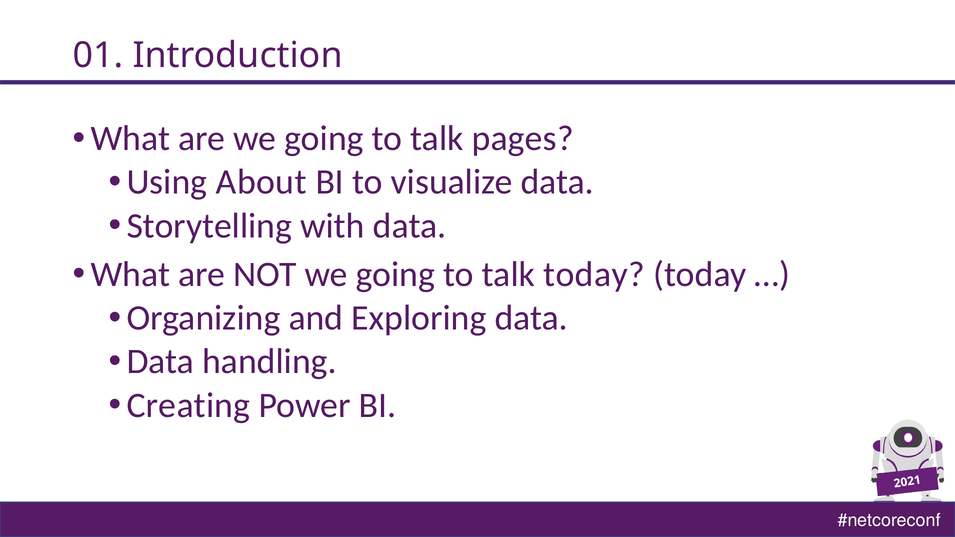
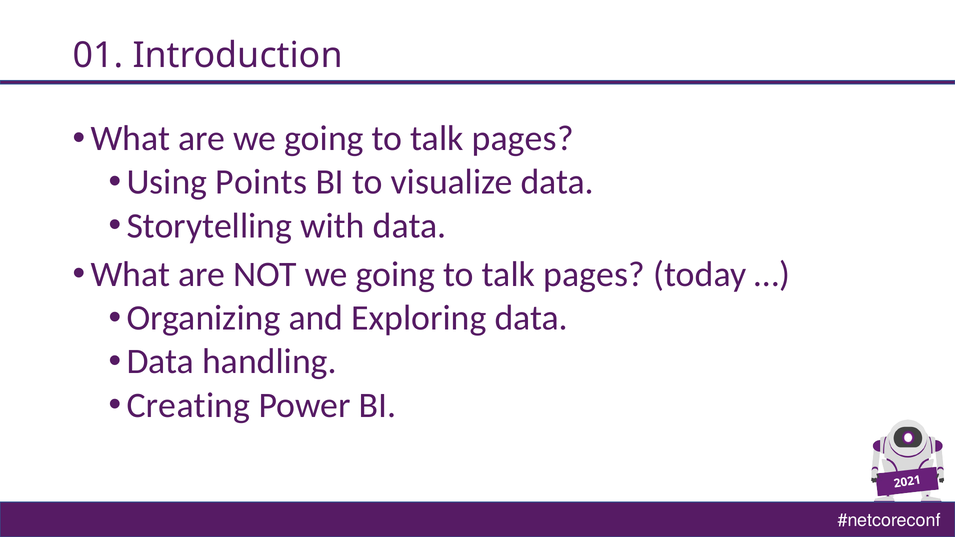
About: About -> Points
today at (594, 274): today -> pages
